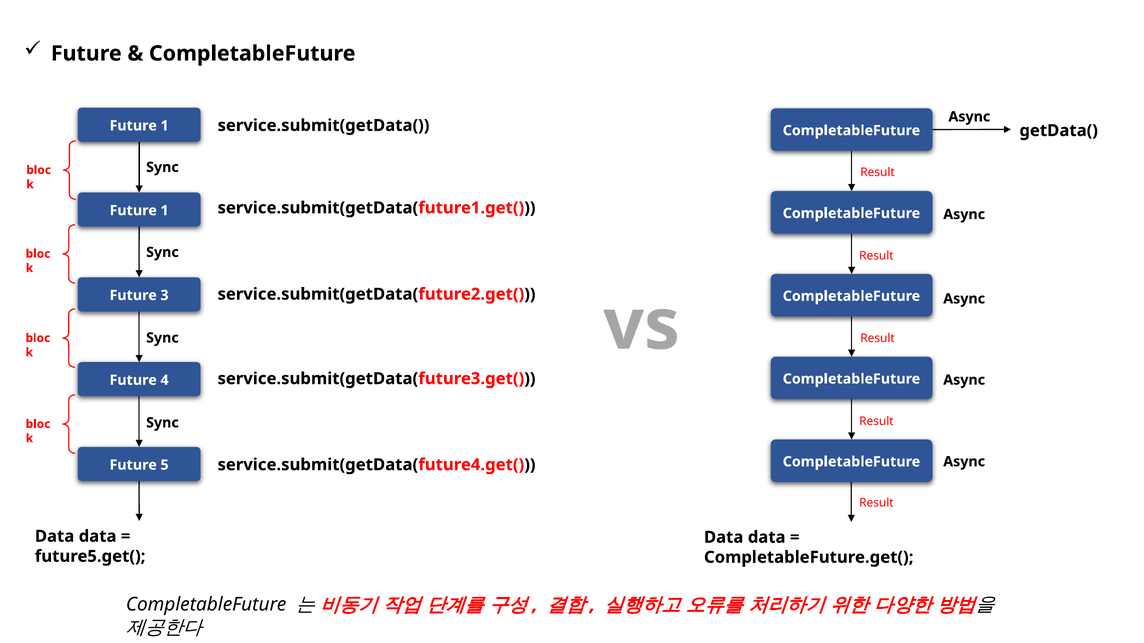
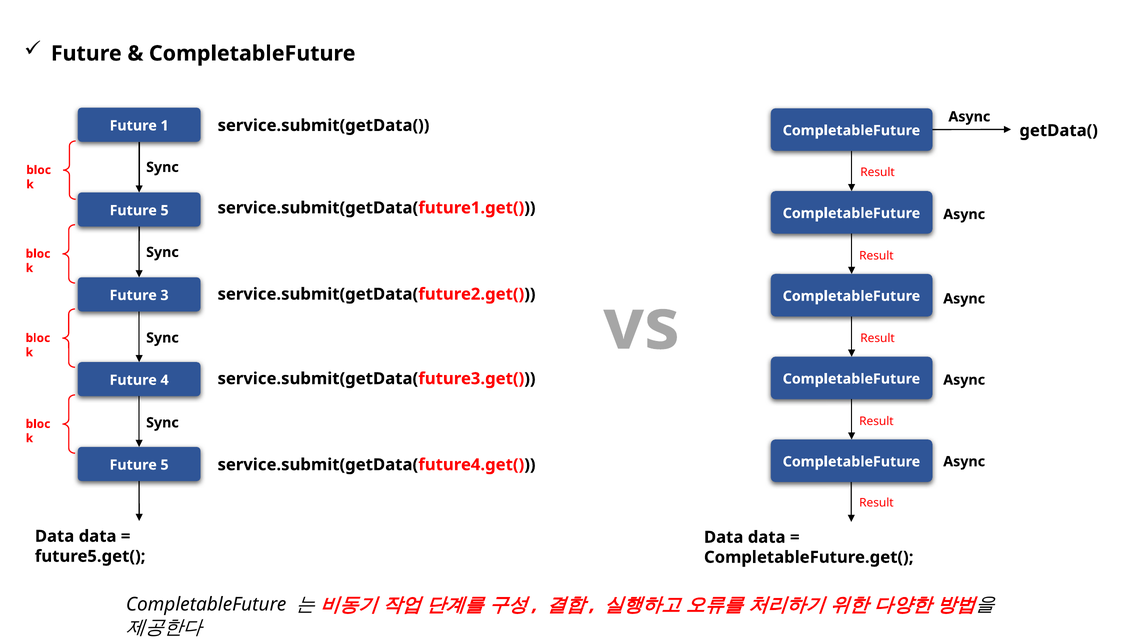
1 at (165, 211): 1 -> 5
